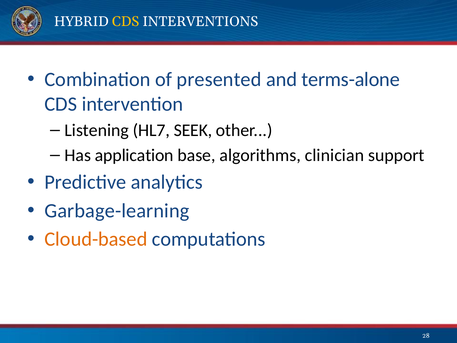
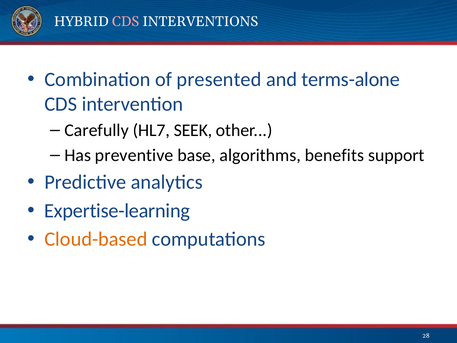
CDS at (126, 22) colour: yellow -> pink
Listening: Listening -> Carefully
application: application -> preventive
clinician: clinician -> benefits
Garbage-learning: Garbage-learning -> Expertise-learning
